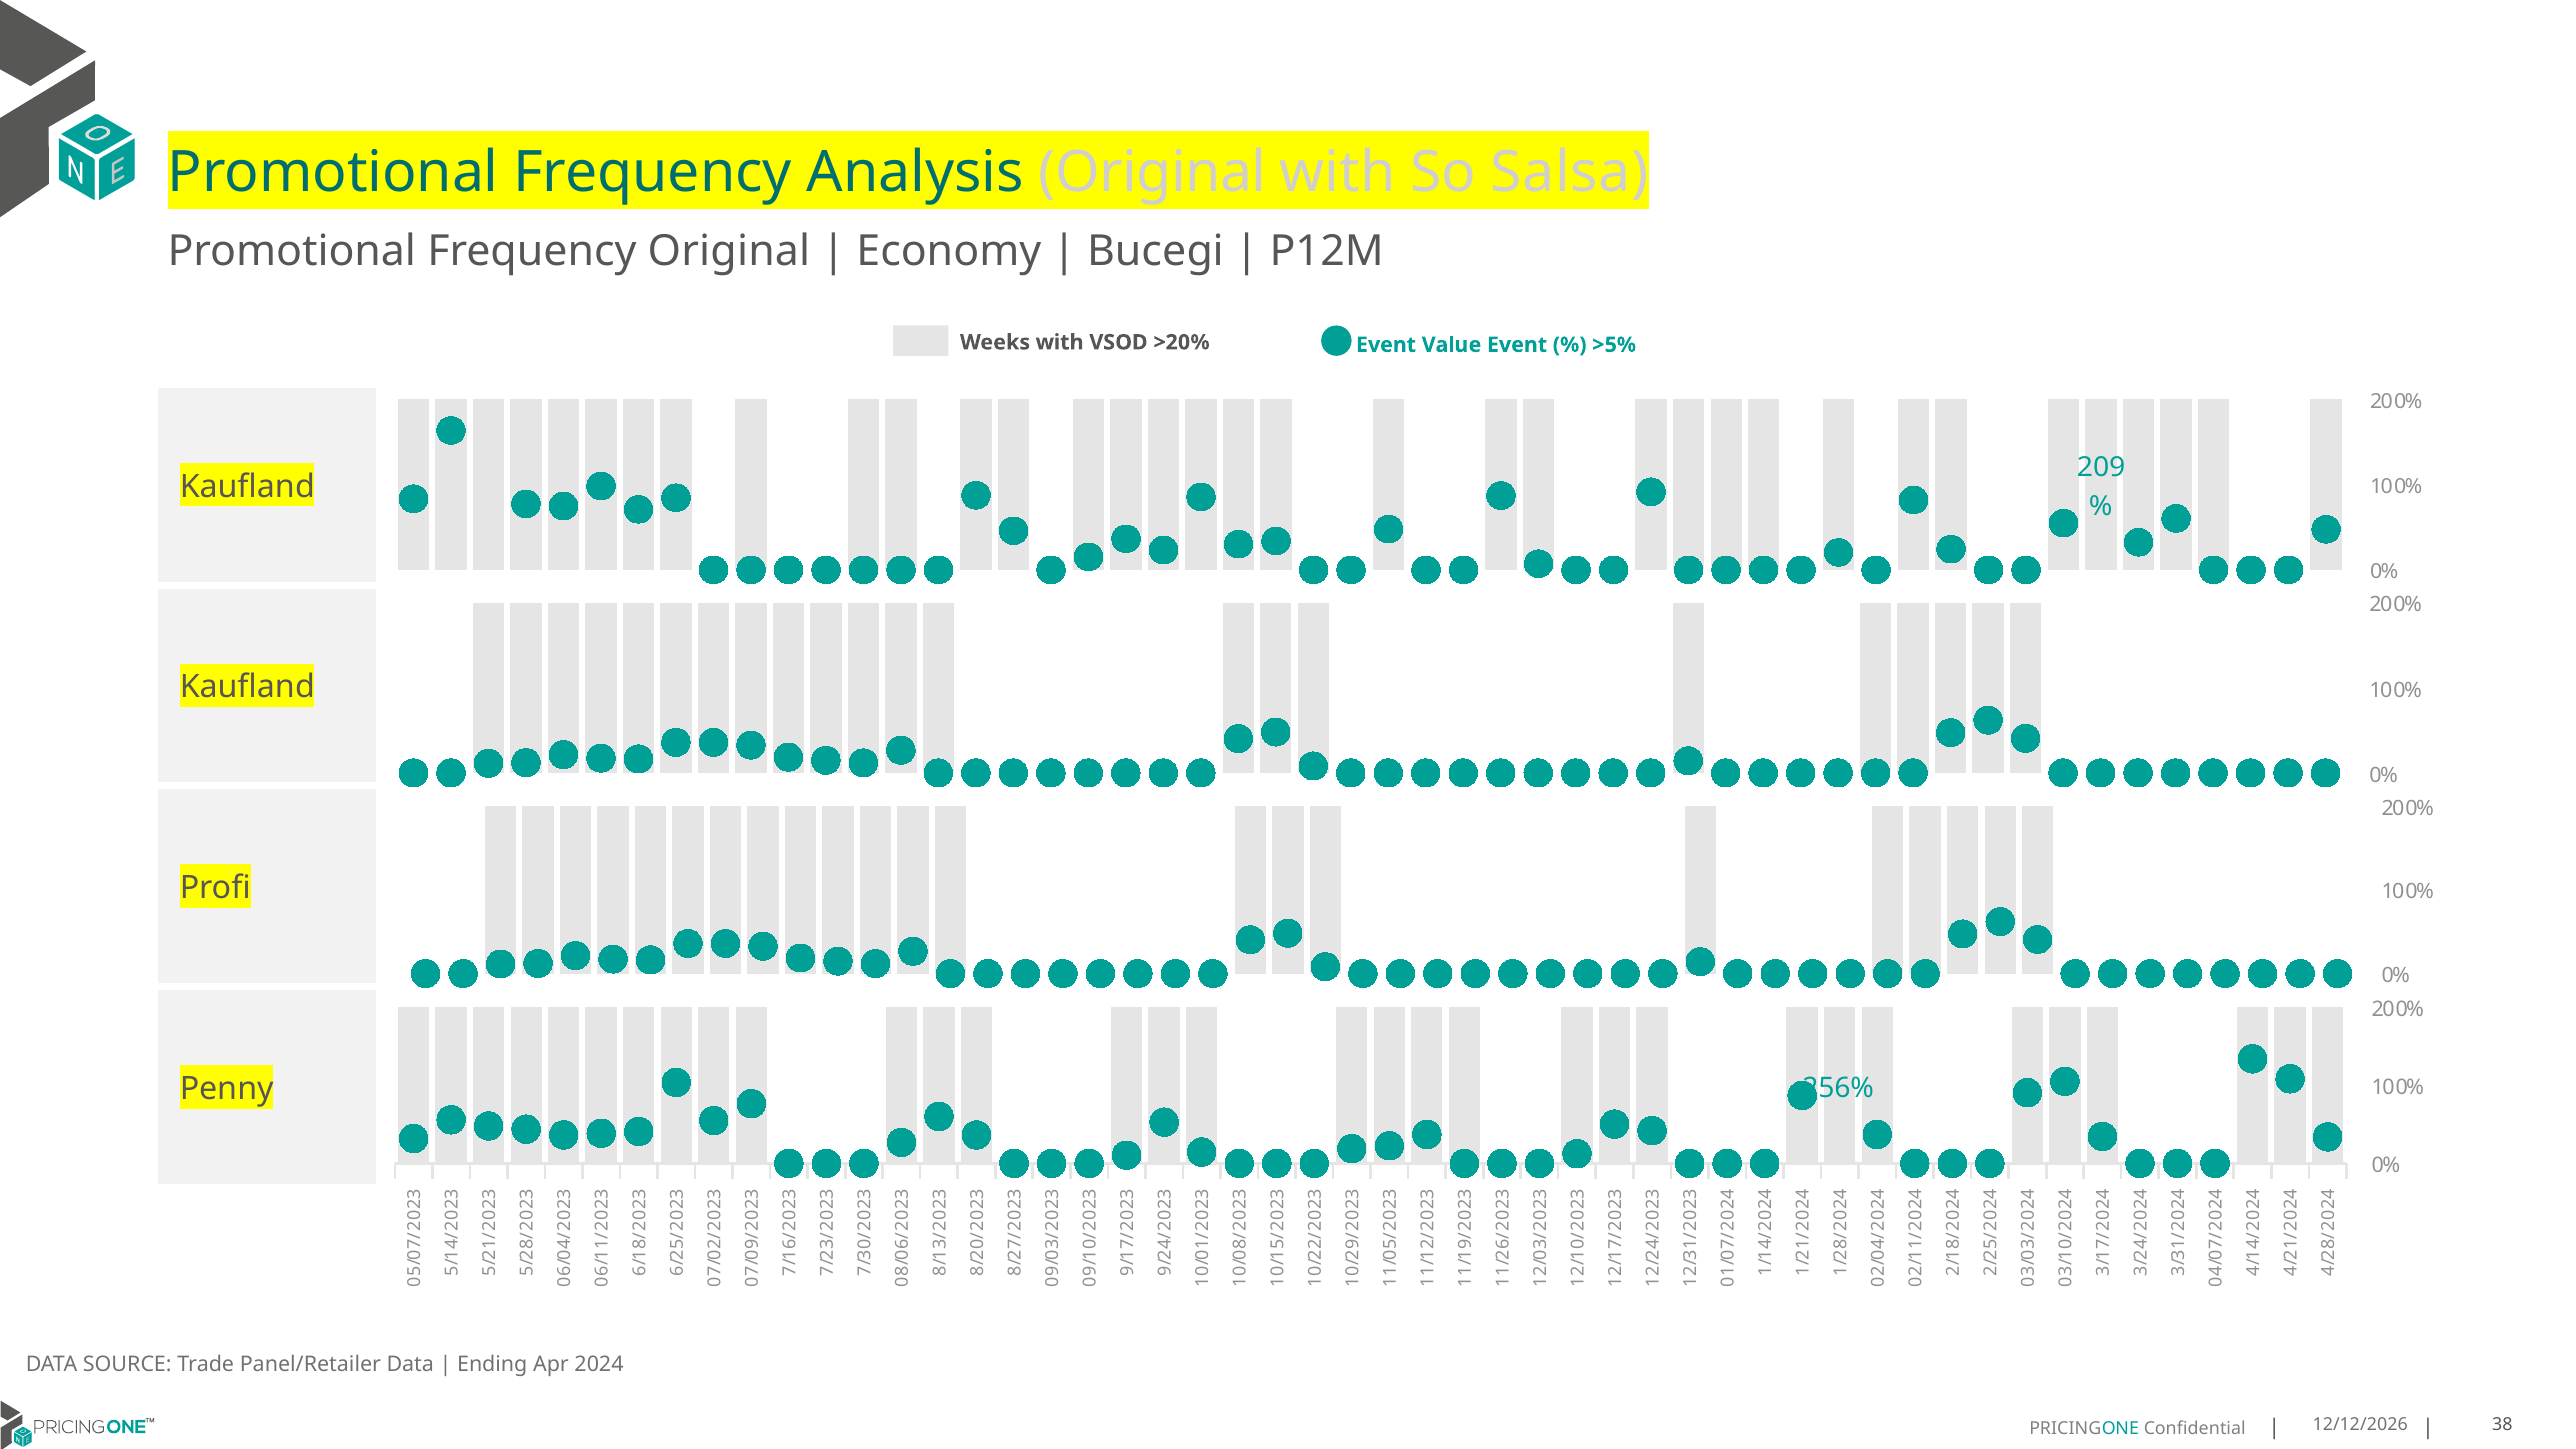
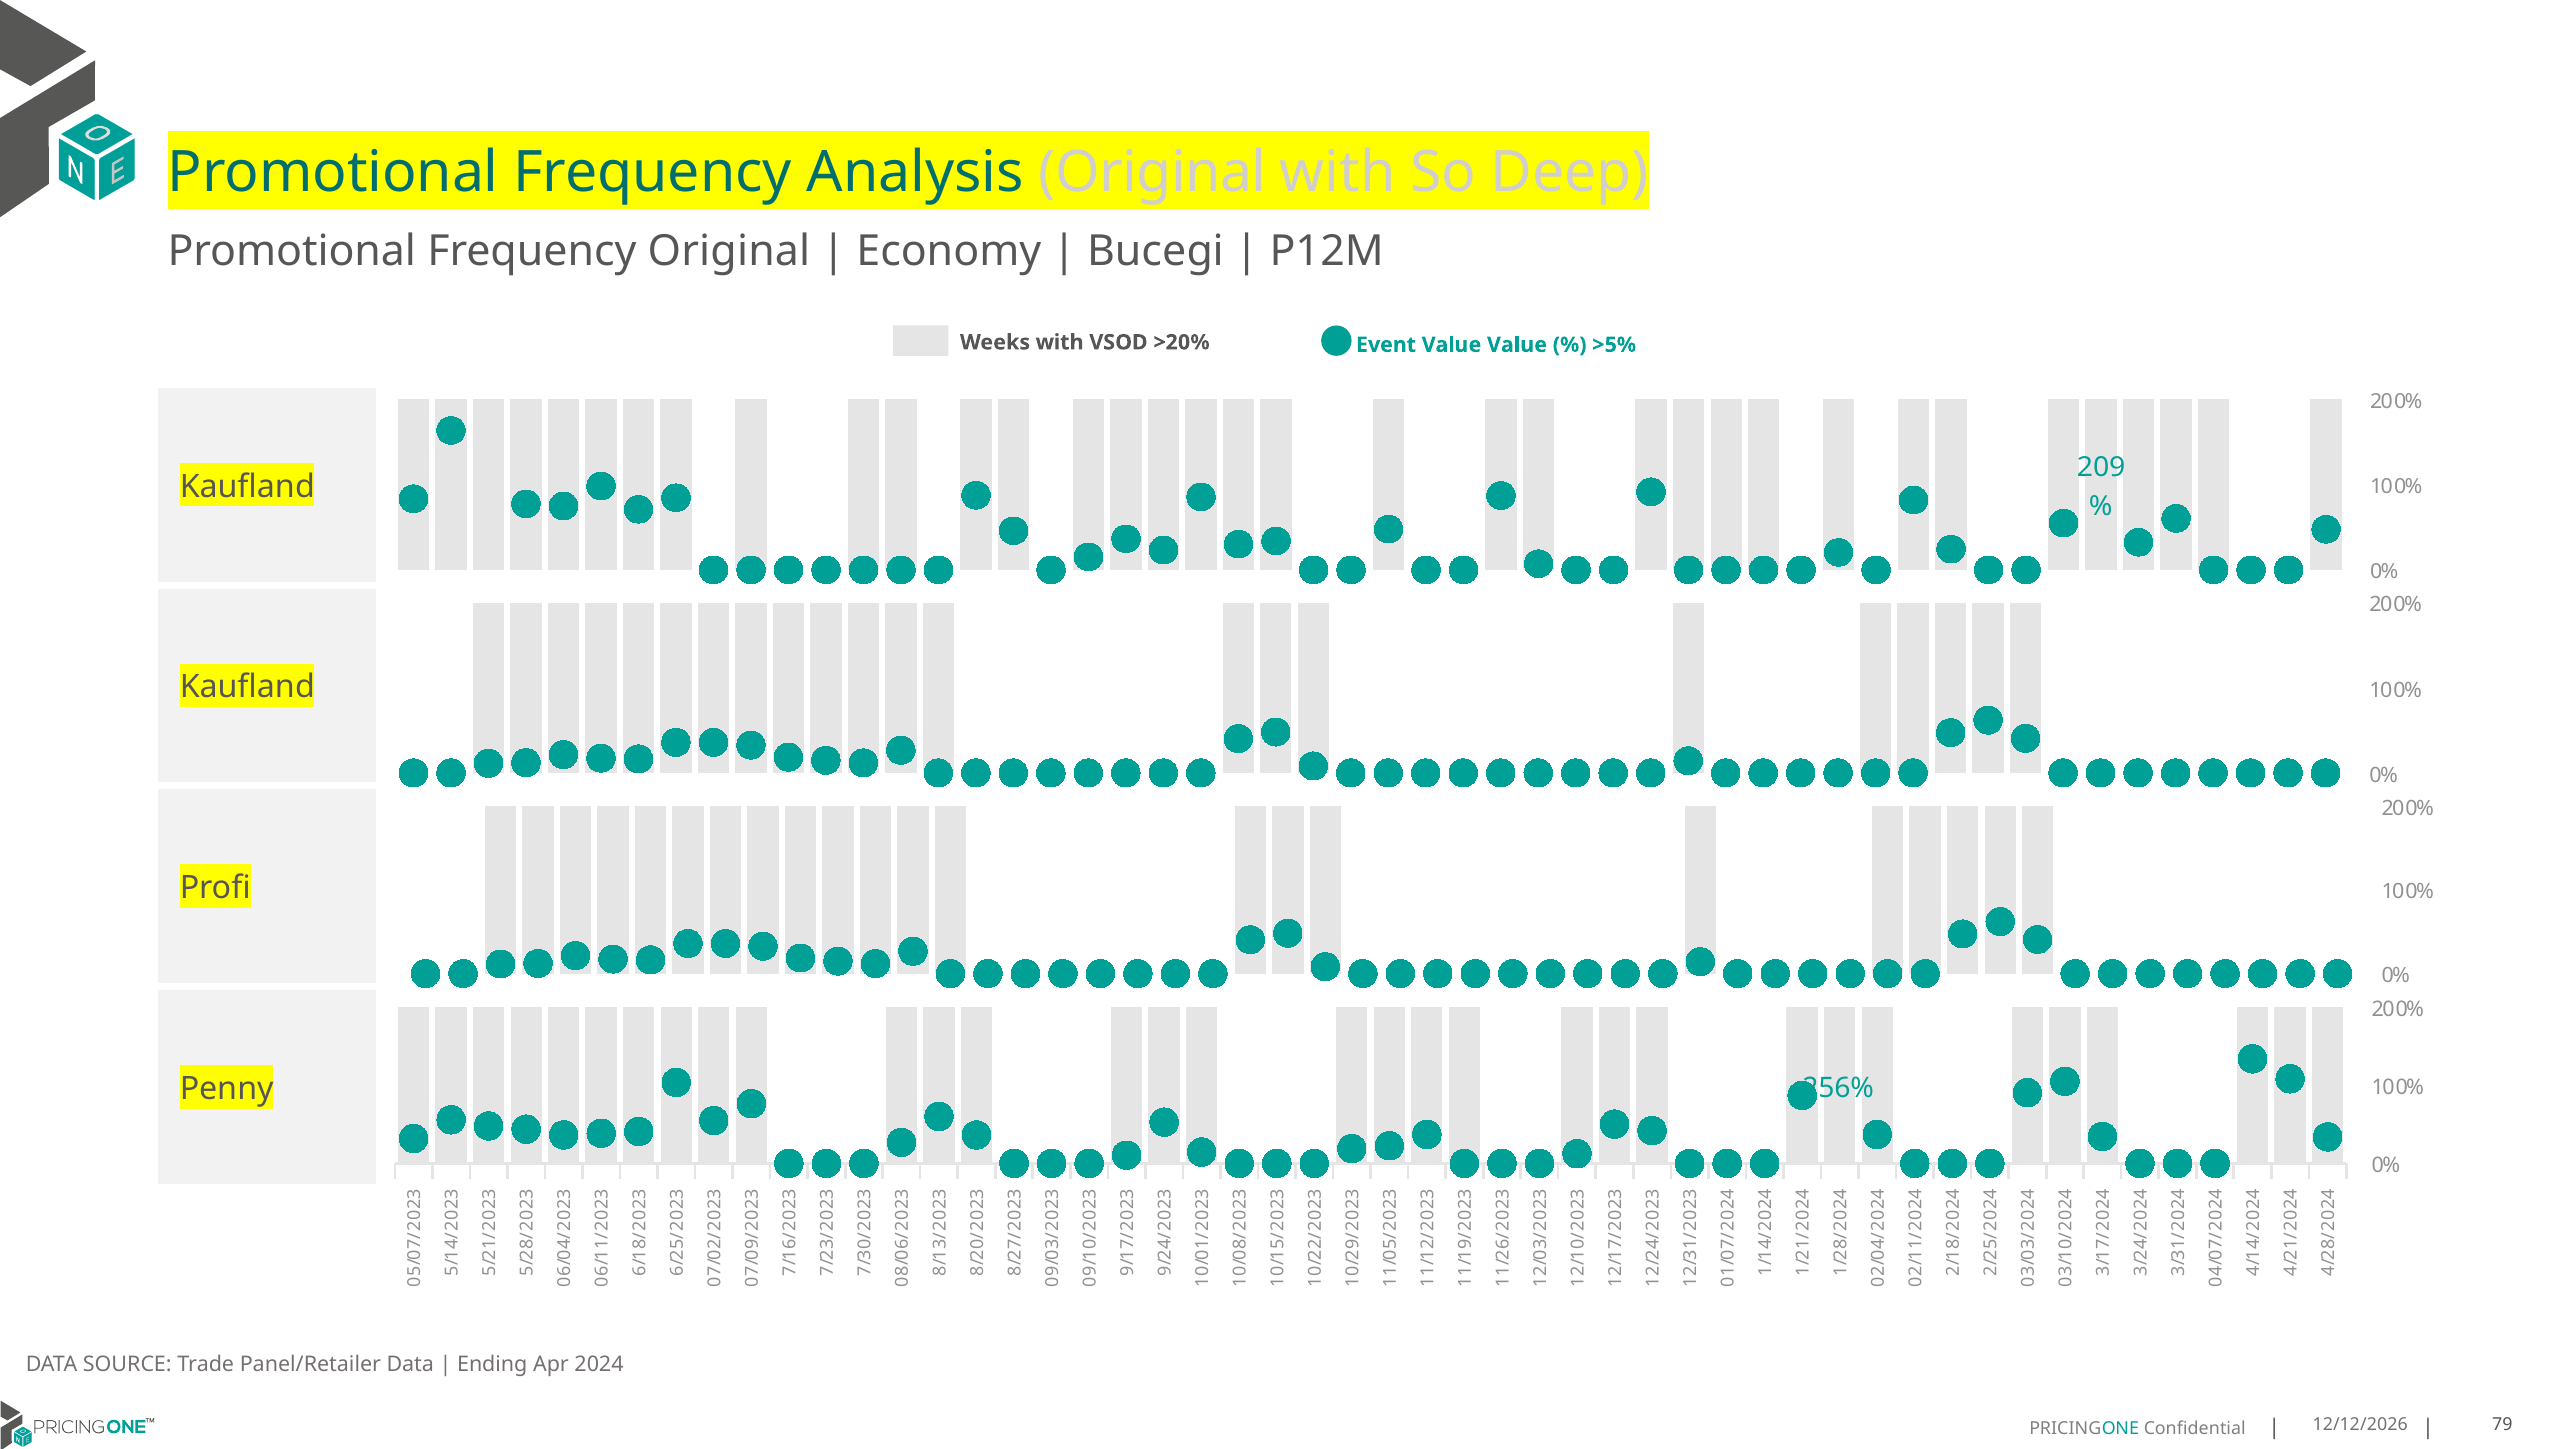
Salsa: Salsa -> Deep
Value Event: Event -> Value
38: 38 -> 79
